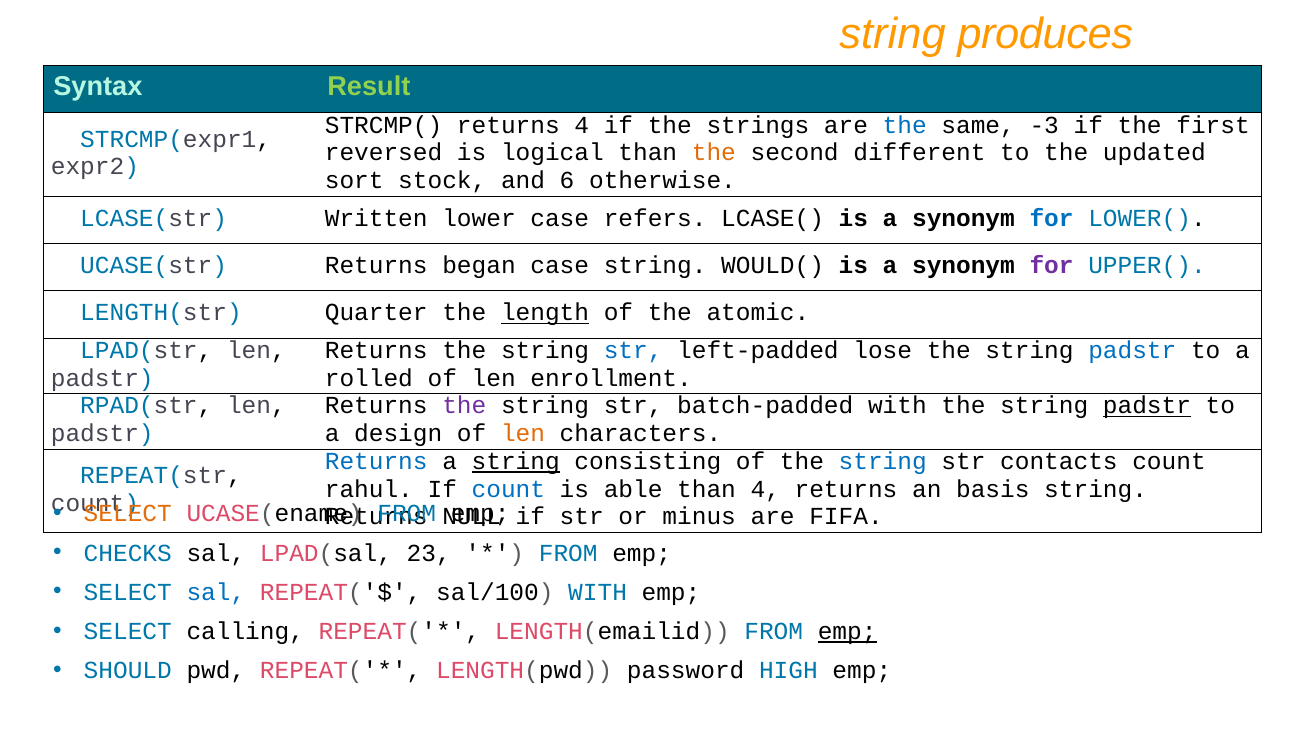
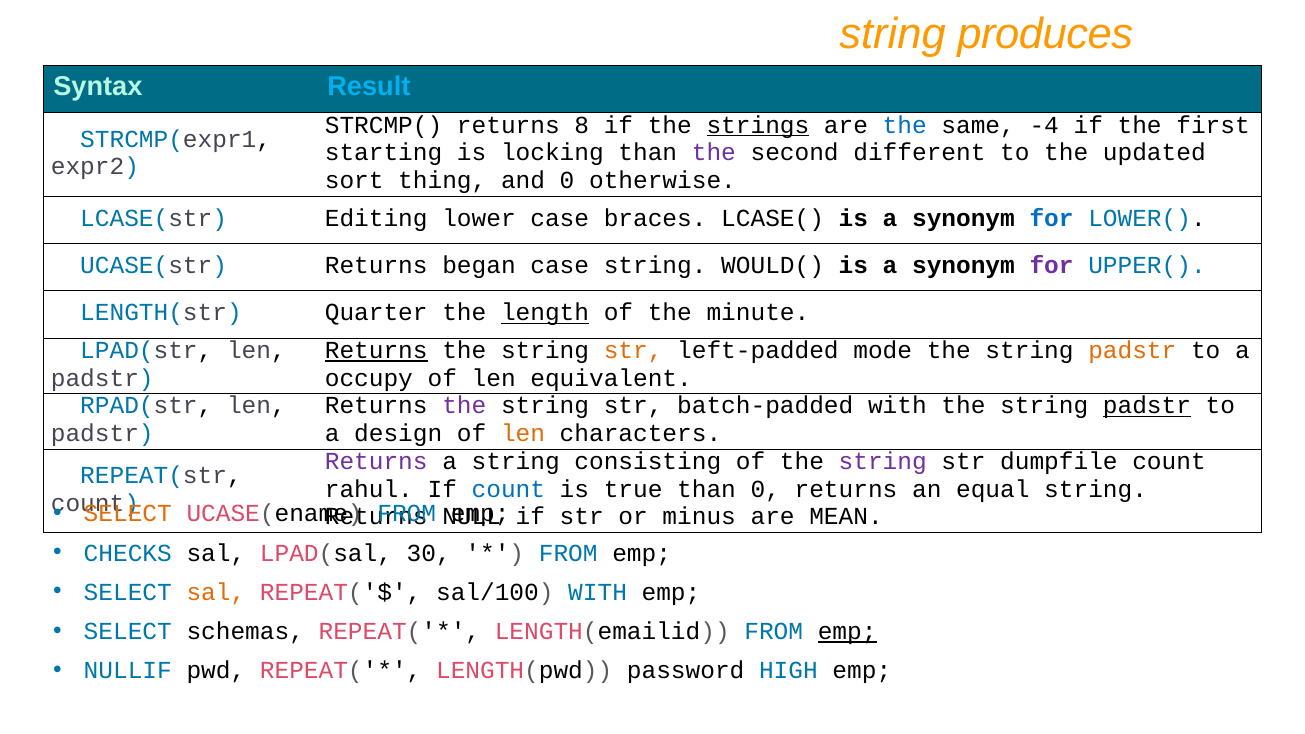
Result colour: light green -> light blue
returns 4: 4 -> 8
strings underline: none -> present
-3: -3 -> -4
reversed: reversed -> starting
logical: logical -> locking
the at (714, 153) colour: orange -> purple
stock: stock -> thing
and 6: 6 -> 0
Written: Written -> Editing
refers: refers -> braces
atomic: atomic -> minute
Returns at (376, 350) underline: none -> present
str at (633, 350) colour: blue -> orange
lose: lose -> mode
padstr at (1132, 350) colour: blue -> orange
rolled: rolled -> occupy
enrollment: enrollment -> equivalent
Returns at (376, 461) colour: blue -> purple
string at (516, 461) underline: present -> none
string at (883, 461) colour: blue -> purple
contacts: contacts -> dumpfile
able: able -> true
than 4: 4 -> 0
basis: basis -> equal
FIFA: FIFA -> MEAN
23: 23 -> 30
sal at (216, 592) colour: blue -> orange
calling: calling -> schemas
SHOULD: SHOULD -> NULLIF
